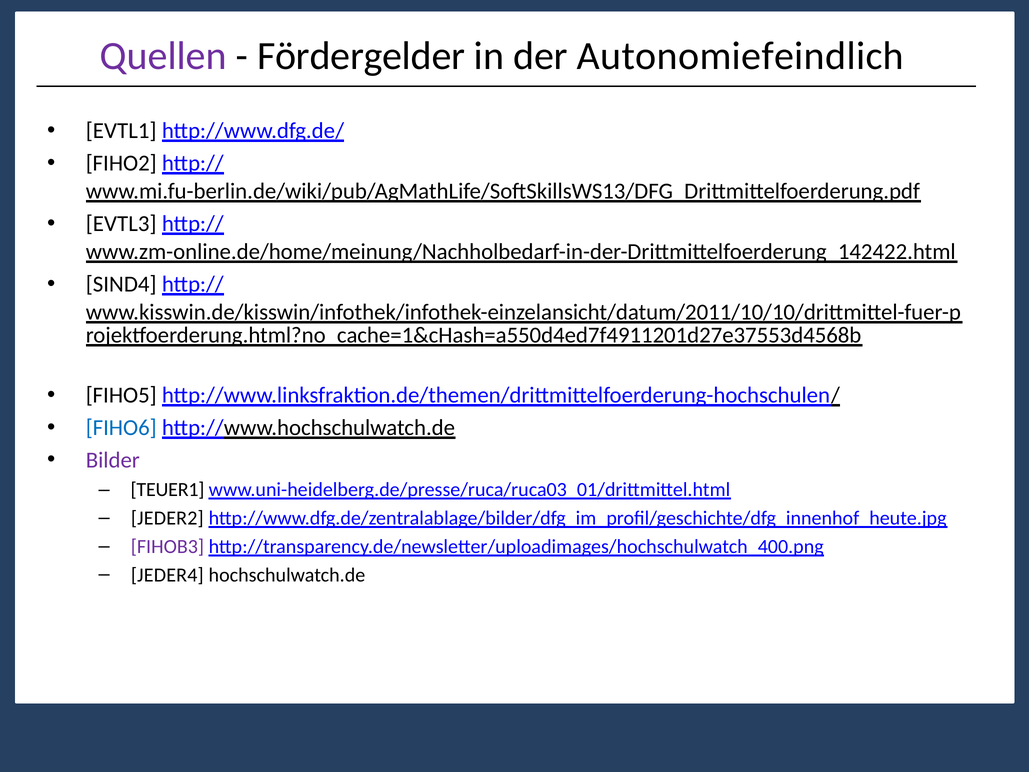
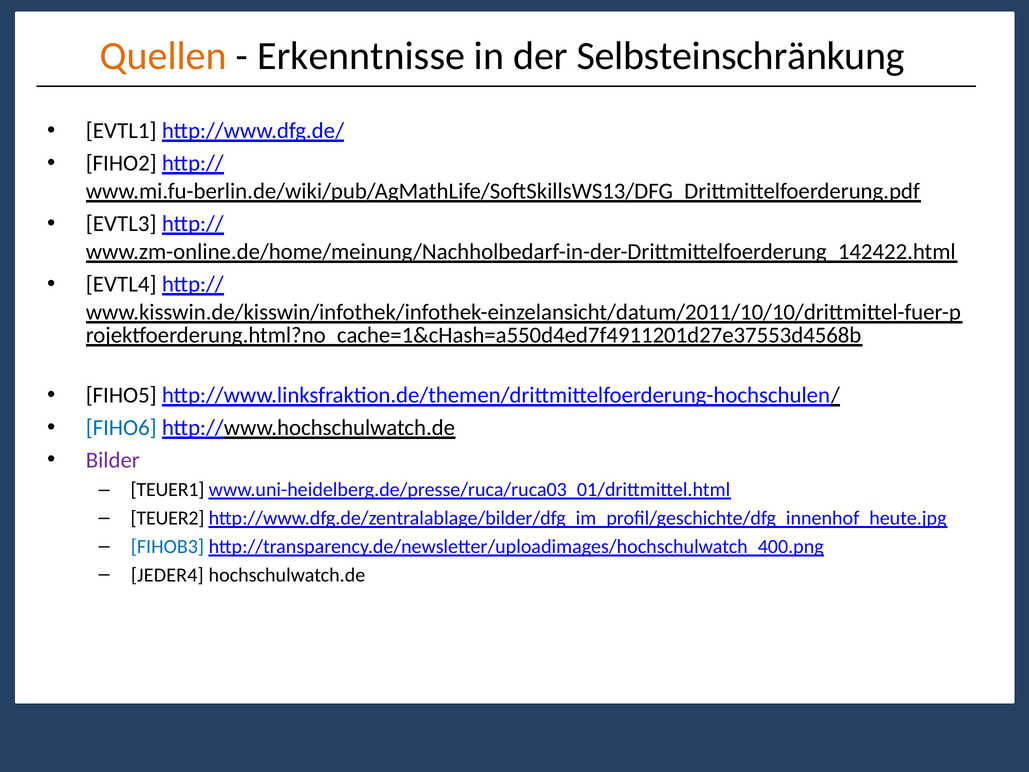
Quellen colour: purple -> orange
Fördergelder: Fördergelder -> Erkenntnisse
Autonomiefeindlich: Autonomiefeindlich -> Selbsteinschränkung
SIND4: SIND4 -> EVTL4
JEDER2: JEDER2 -> TEUER2
FIHOB3 colour: purple -> blue
